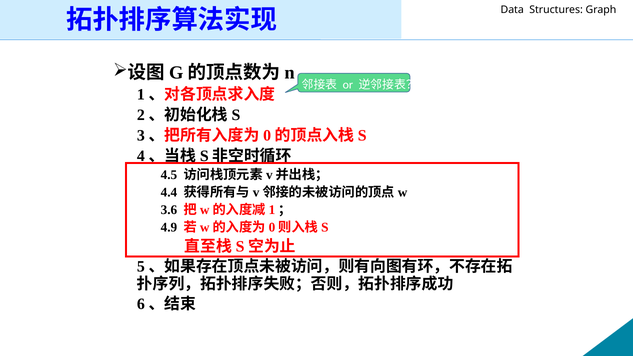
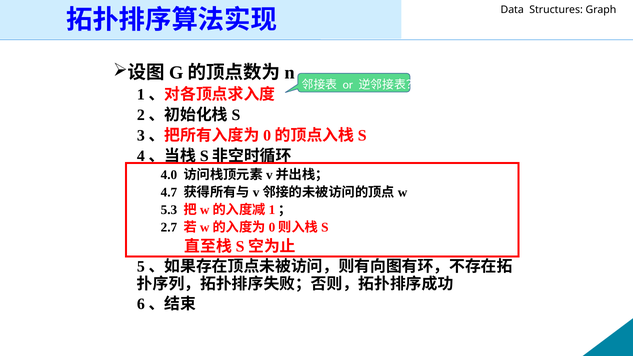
4.5: 4.5 -> 4.0
4.4: 4.4 -> 4.7
3.6: 3.6 -> 5.3
4.9: 4.9 -> 2.7
